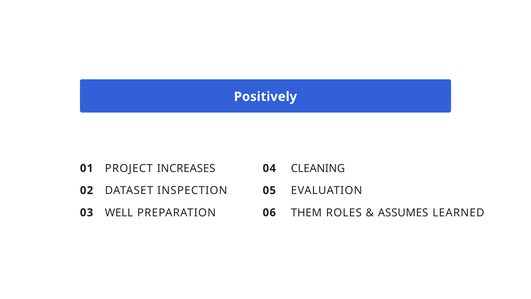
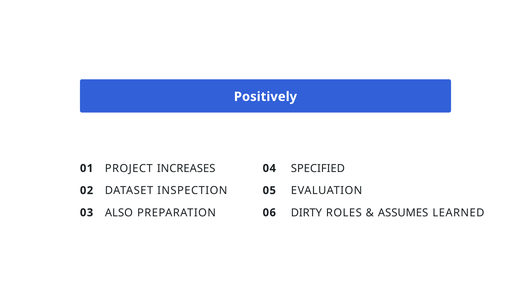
CLEANING: CLEANING -> SPECIFIED
WELL: WELL -> ALSO
THEM: THEM -> DIRTY
